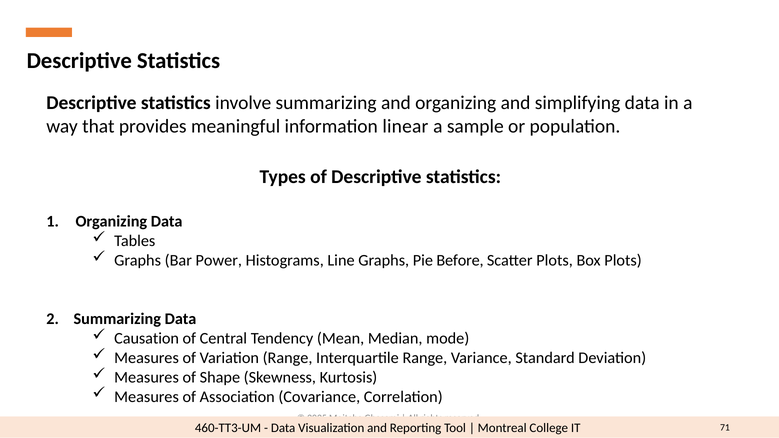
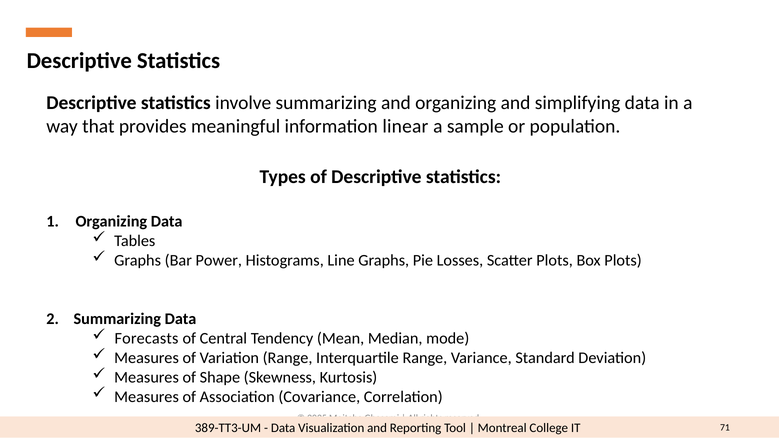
Before: Before -> Losses
Causation: Causation -> Forecasts
460-TT3-UM: 460-TT3-UM -> 389-TT3-UM
